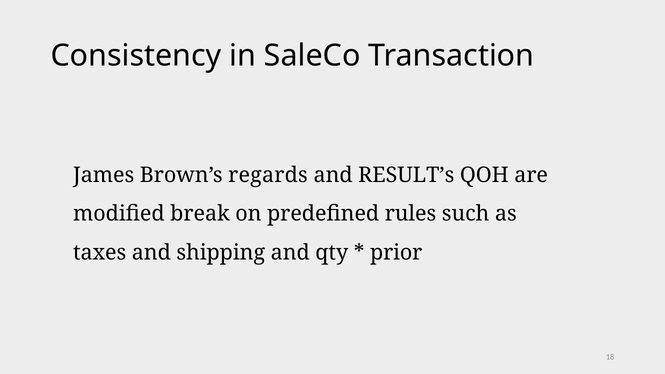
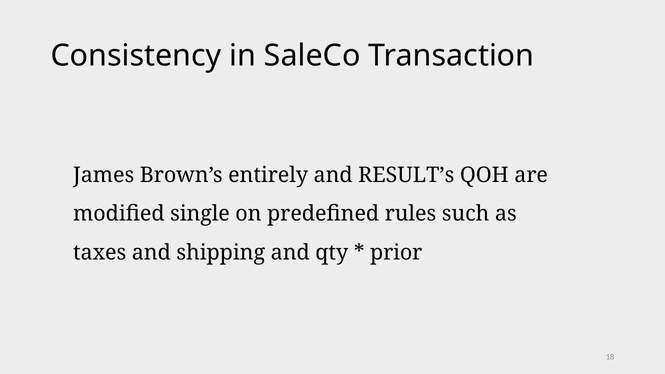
regards: regards -> entirely
break: break -> single
